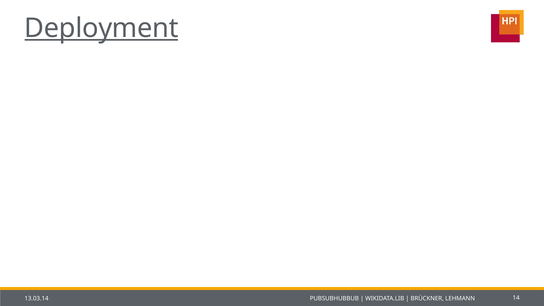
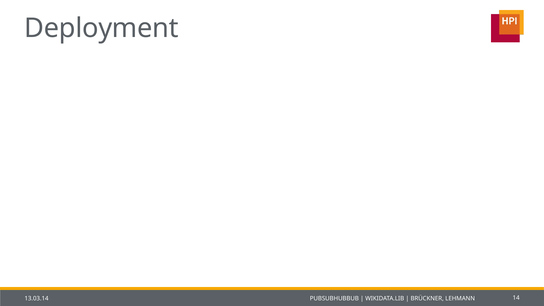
Deployment underline: present -> none
